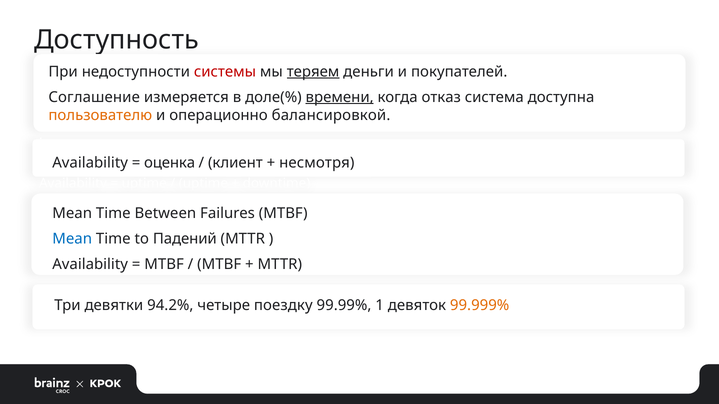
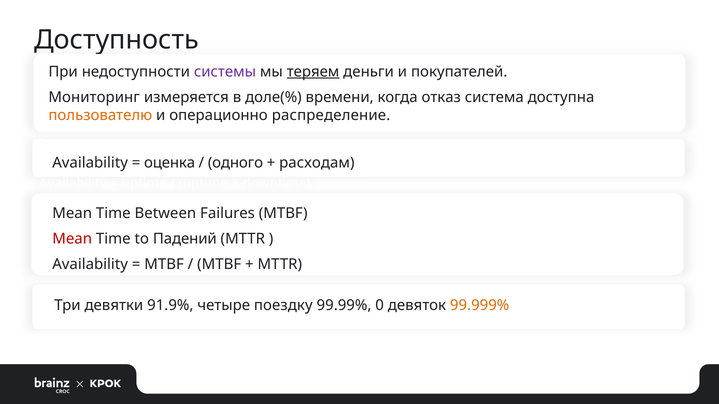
системы at (225, 72) colour: red -> purple
Соглашение: Соглашение -> Мониторинг
времени underline: present -> none
балансировкой: балансировкой -> распределение
клиент: клиент -> одного
несмотря: несмотря -> расходам
Mean at (72, 239) colour: blue -> red
94.2%: 94.2% -> 91.9%
1: 1 -> 0
